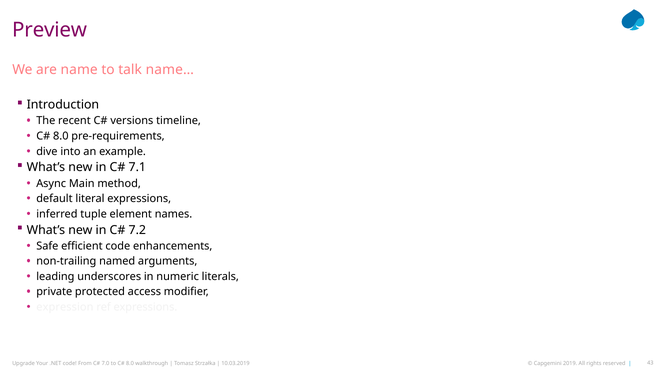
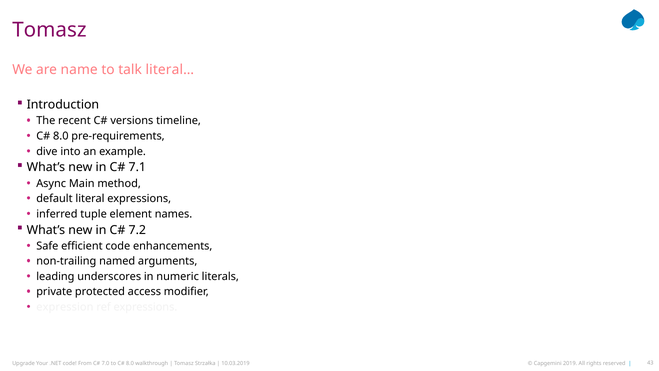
Preview at (50, 30): Preview -> Tomasz
name…: name… -> literal…
